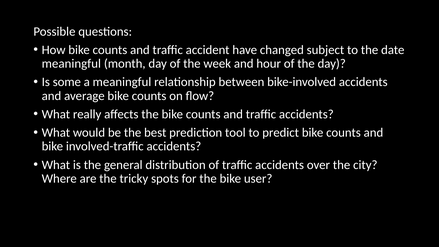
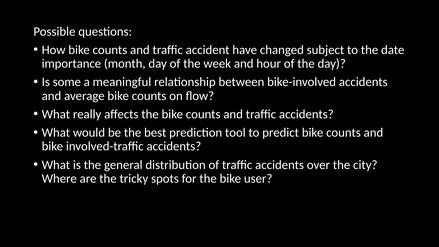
meaningful at (71, 64): meaningful -> importance
